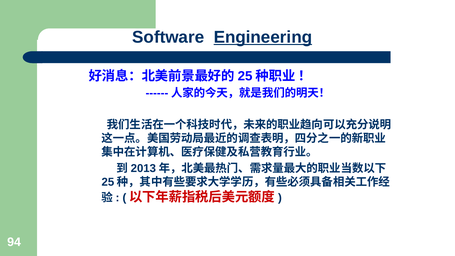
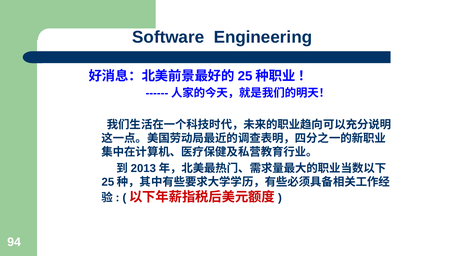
Engineering underline: present -> none
